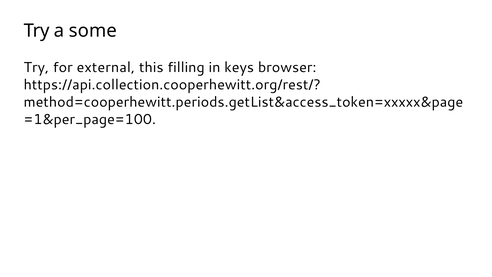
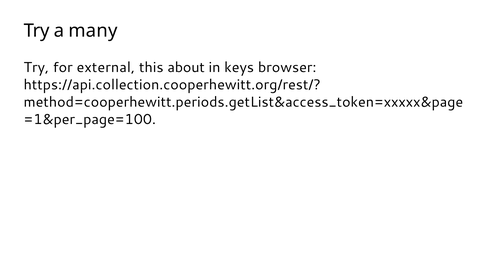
some: some -> many
filling: filling -> about
